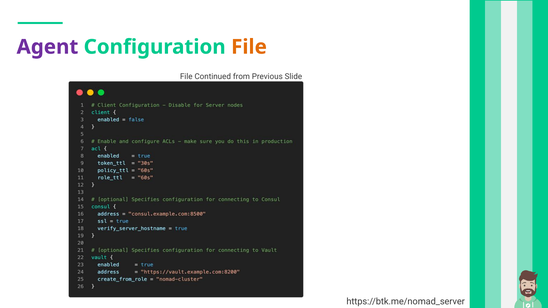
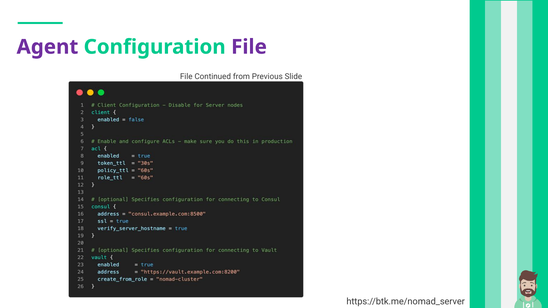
File at (249, 47) colour: orange -> purple
